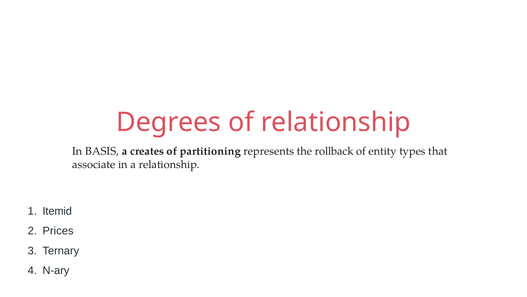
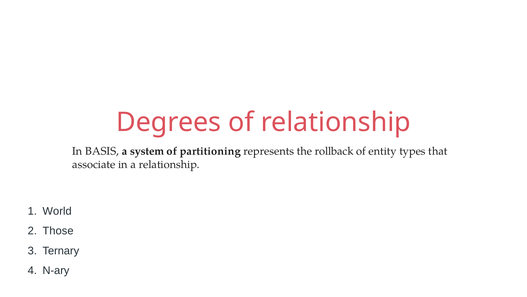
creates: creates -> system
Itemid: Itemid -> World
Prices: Prices -> Those
